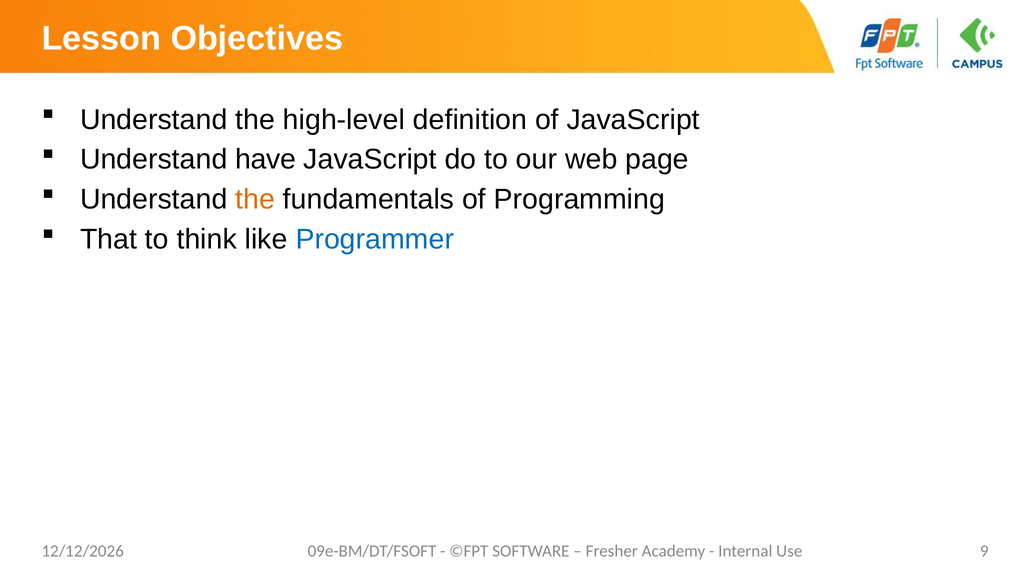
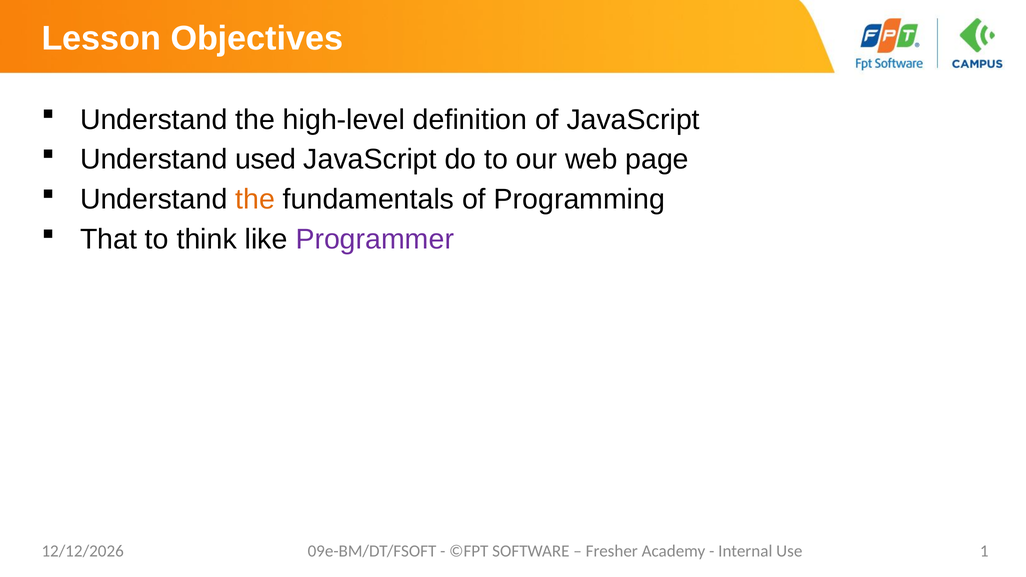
have: have -> used
Programmer colour: blue -> purple
9: 9 -> 1
